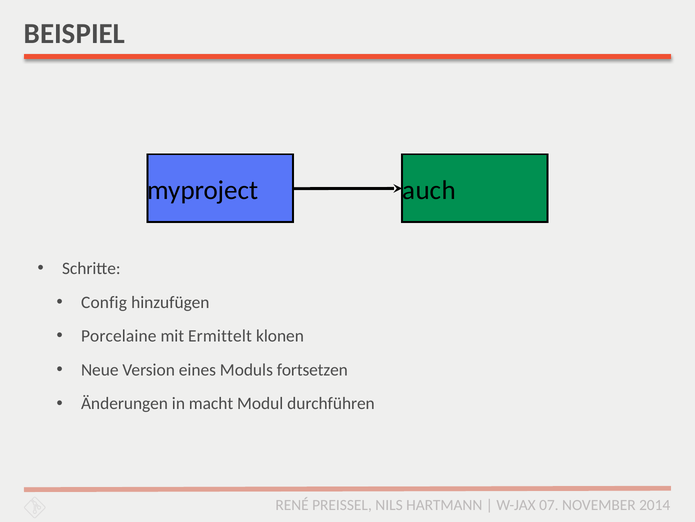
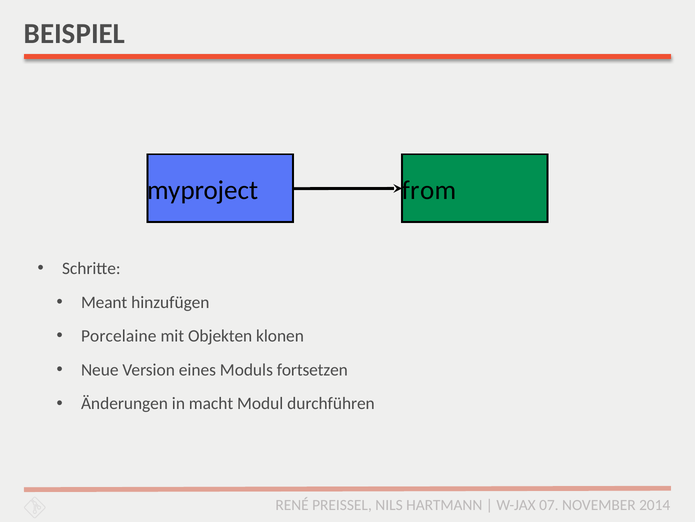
auch: auch -> from
Config: Config -> Meant
Ermittelt: Ermittelt -> Objekten
